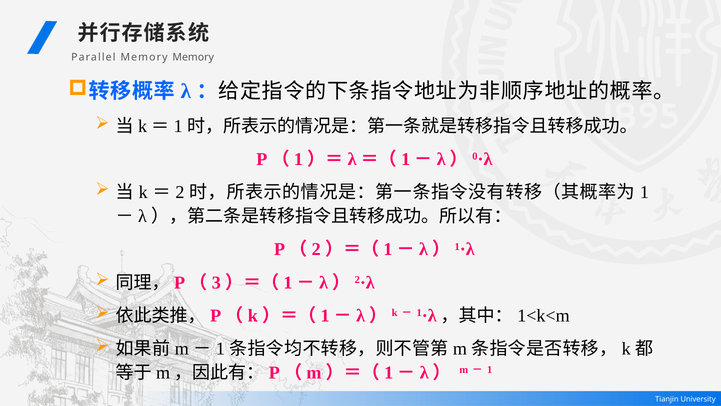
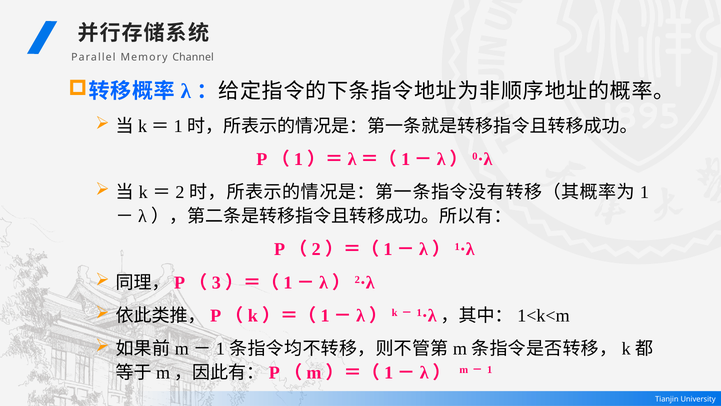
Memory Memory: Memory -> Channel
